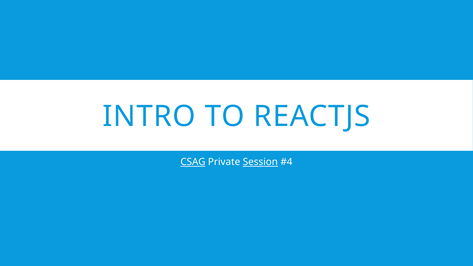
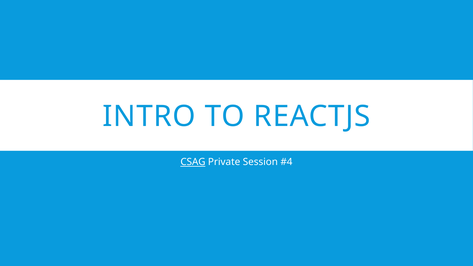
Session underline: present -> none
